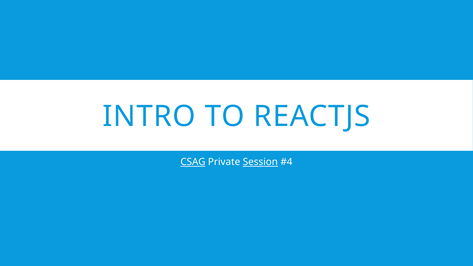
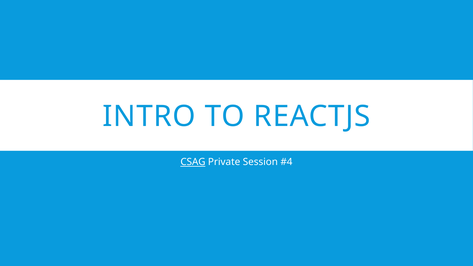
Session underline: present -> none
